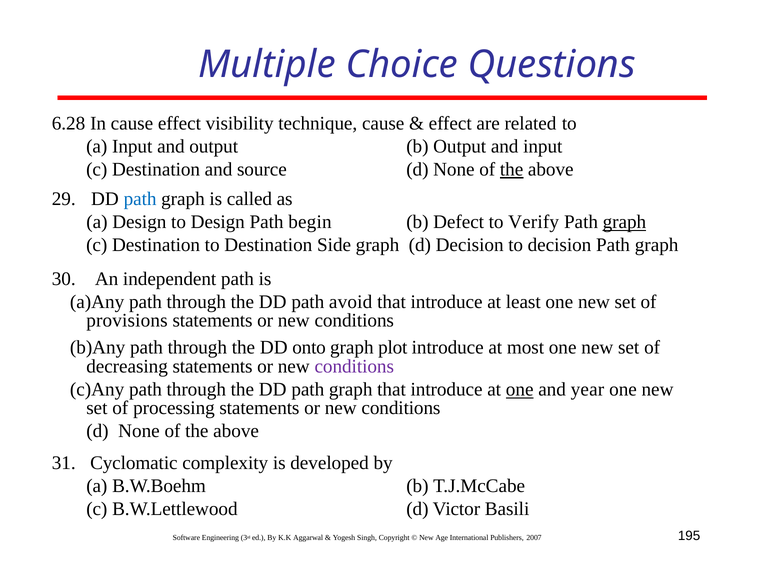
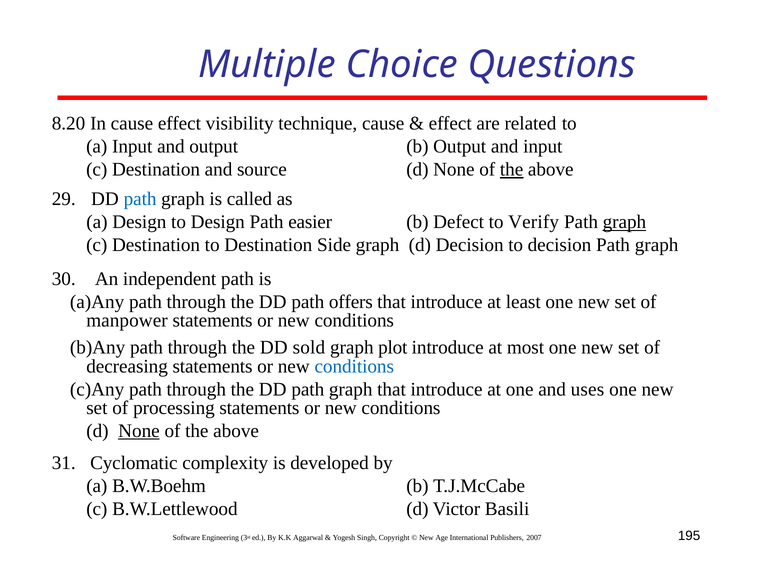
6.28: 6.28 -> 8.20
begin: begin -> easier
avoid: avoid -> offers
provisions: provisions -> manpower
onto: onto -> sold
conditions at (354, 366) colour: purple -> blue
one at (520, 389) underline: present -> none
year: year -> uses
None at (139, 431) underline: none -> present
